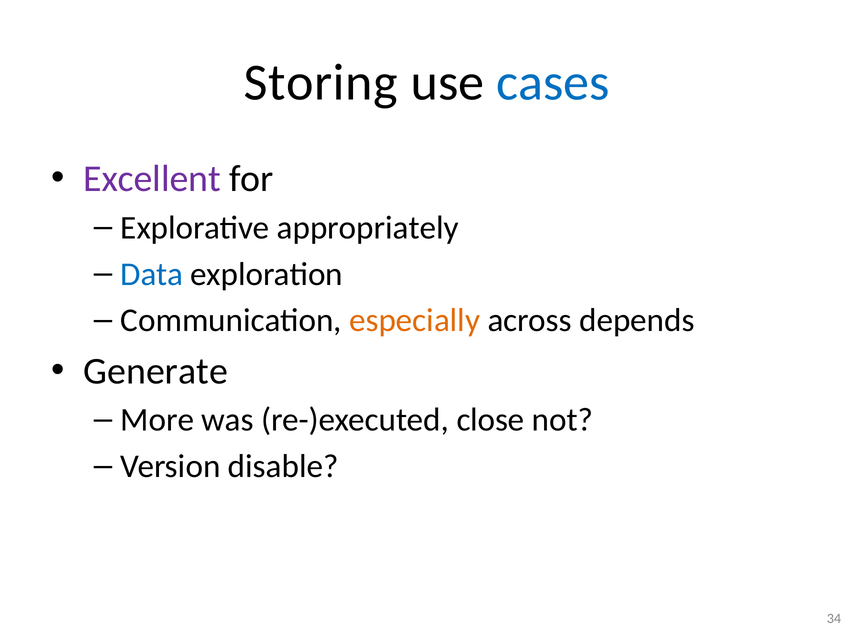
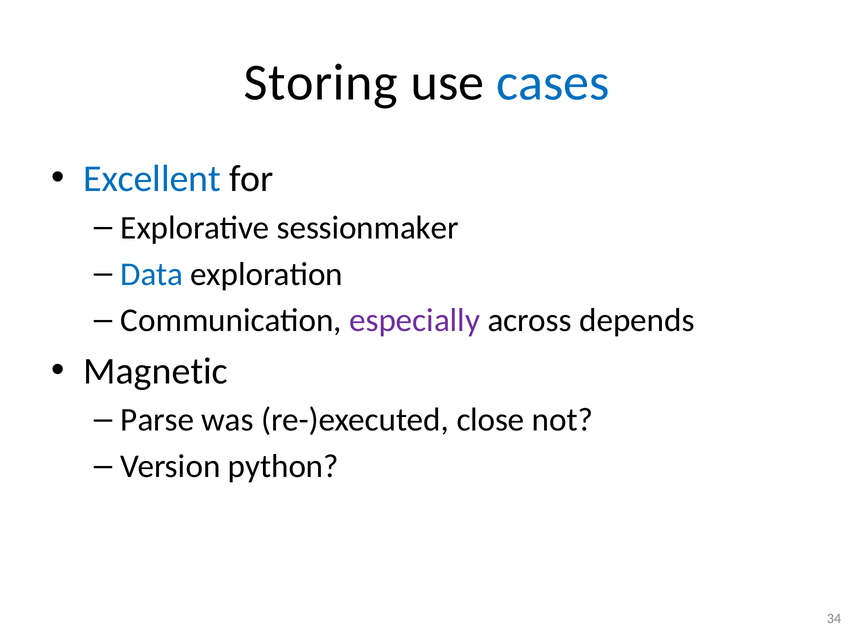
Excellent colour: purple -> blue
appropriately: appropriately -> sessionmaker
especially colour: orange -> purple
Generate: Generate -> Magnetic
More: More -> Parse
disable: disable -> python
